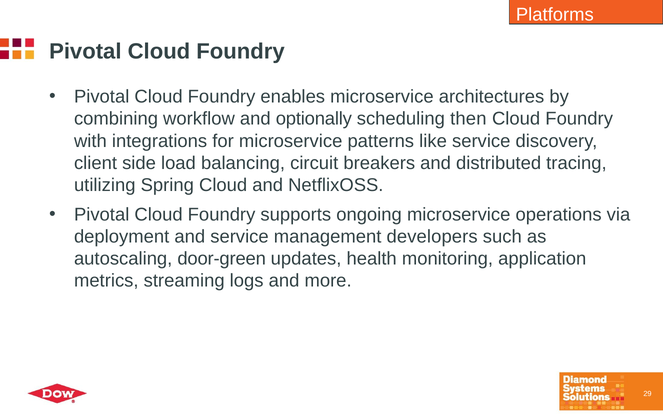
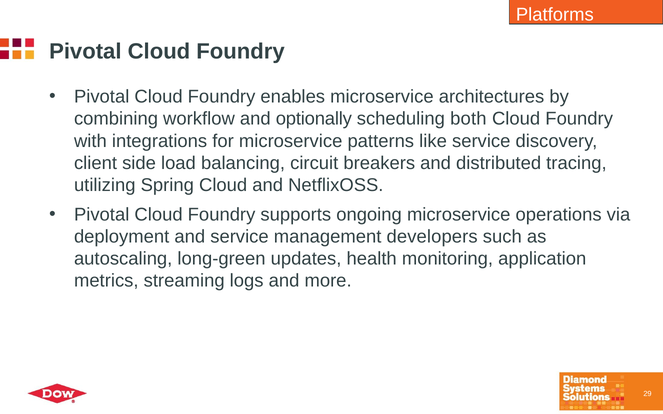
then: then -> both
door-green: door-green -> long-green
